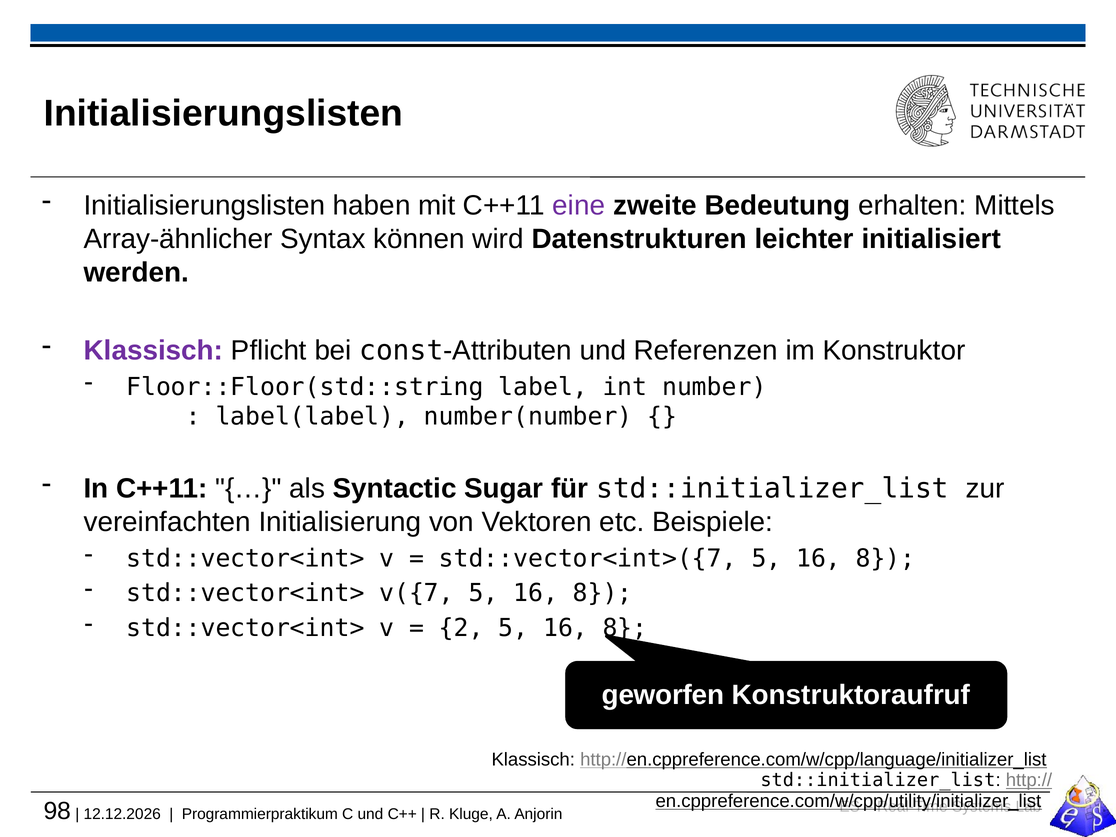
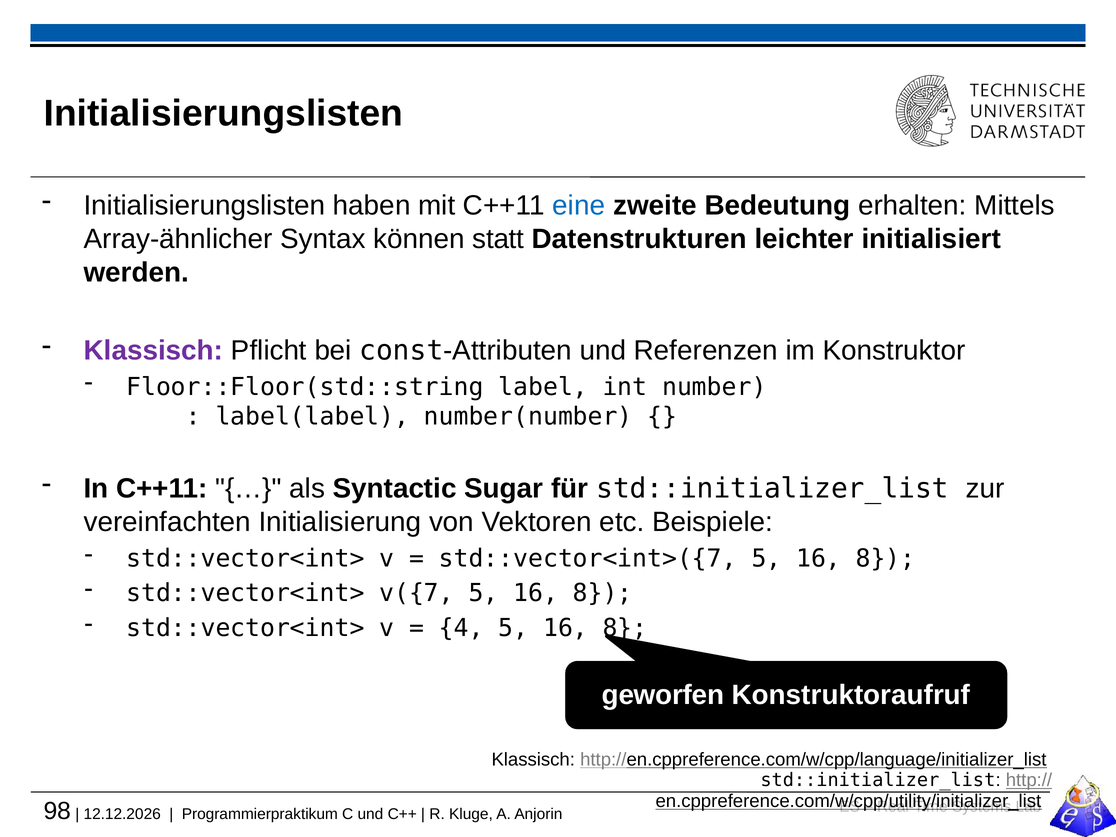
eine colour: purple -> blue
wird: wird -> statt
2: 2 -> 4
